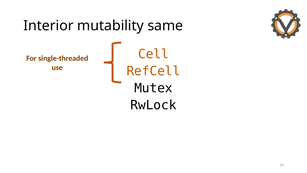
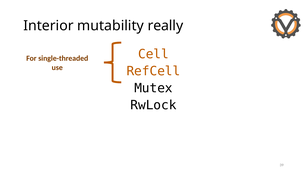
same: same -> really
